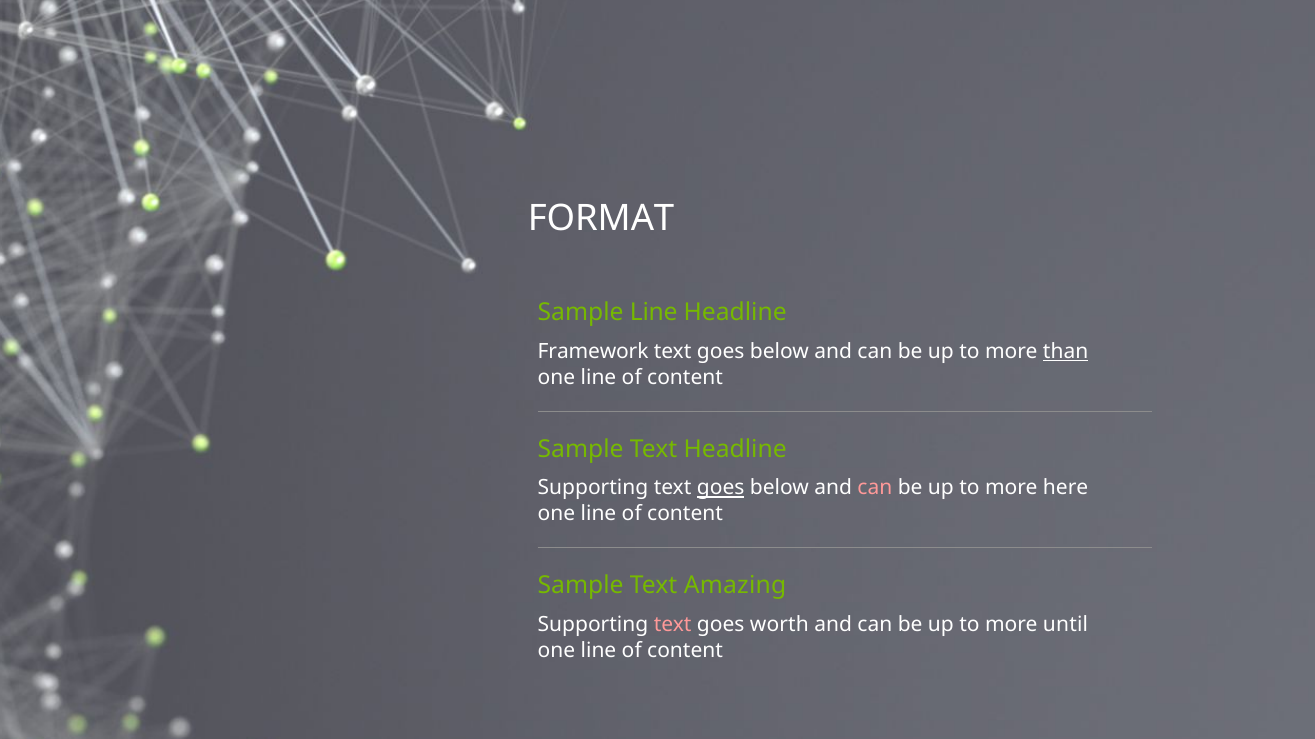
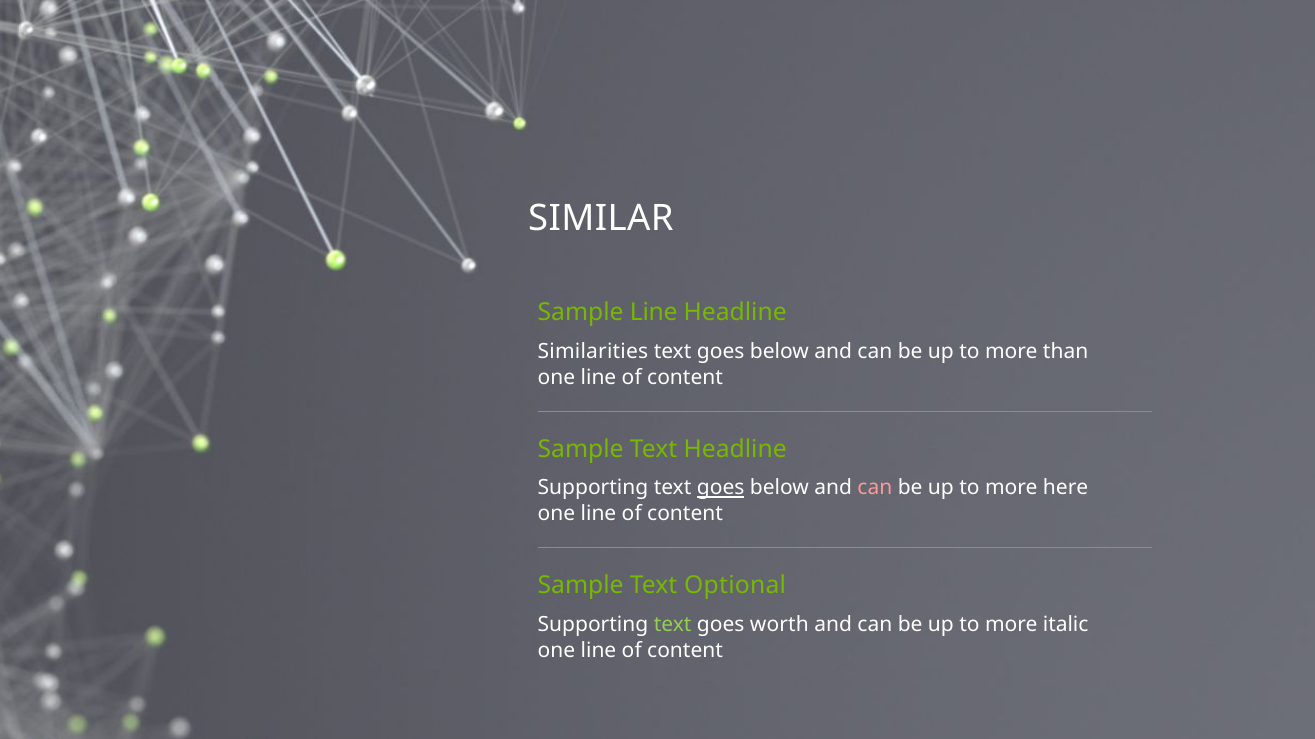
FORMAT: FORMAT -> SIMILAR
Framework: Framework -> Similarities
than underline: present -> none
Amazing: Amazing -> Optional
text at (673, 625) colour: pink -> light green
until: until -> italic
